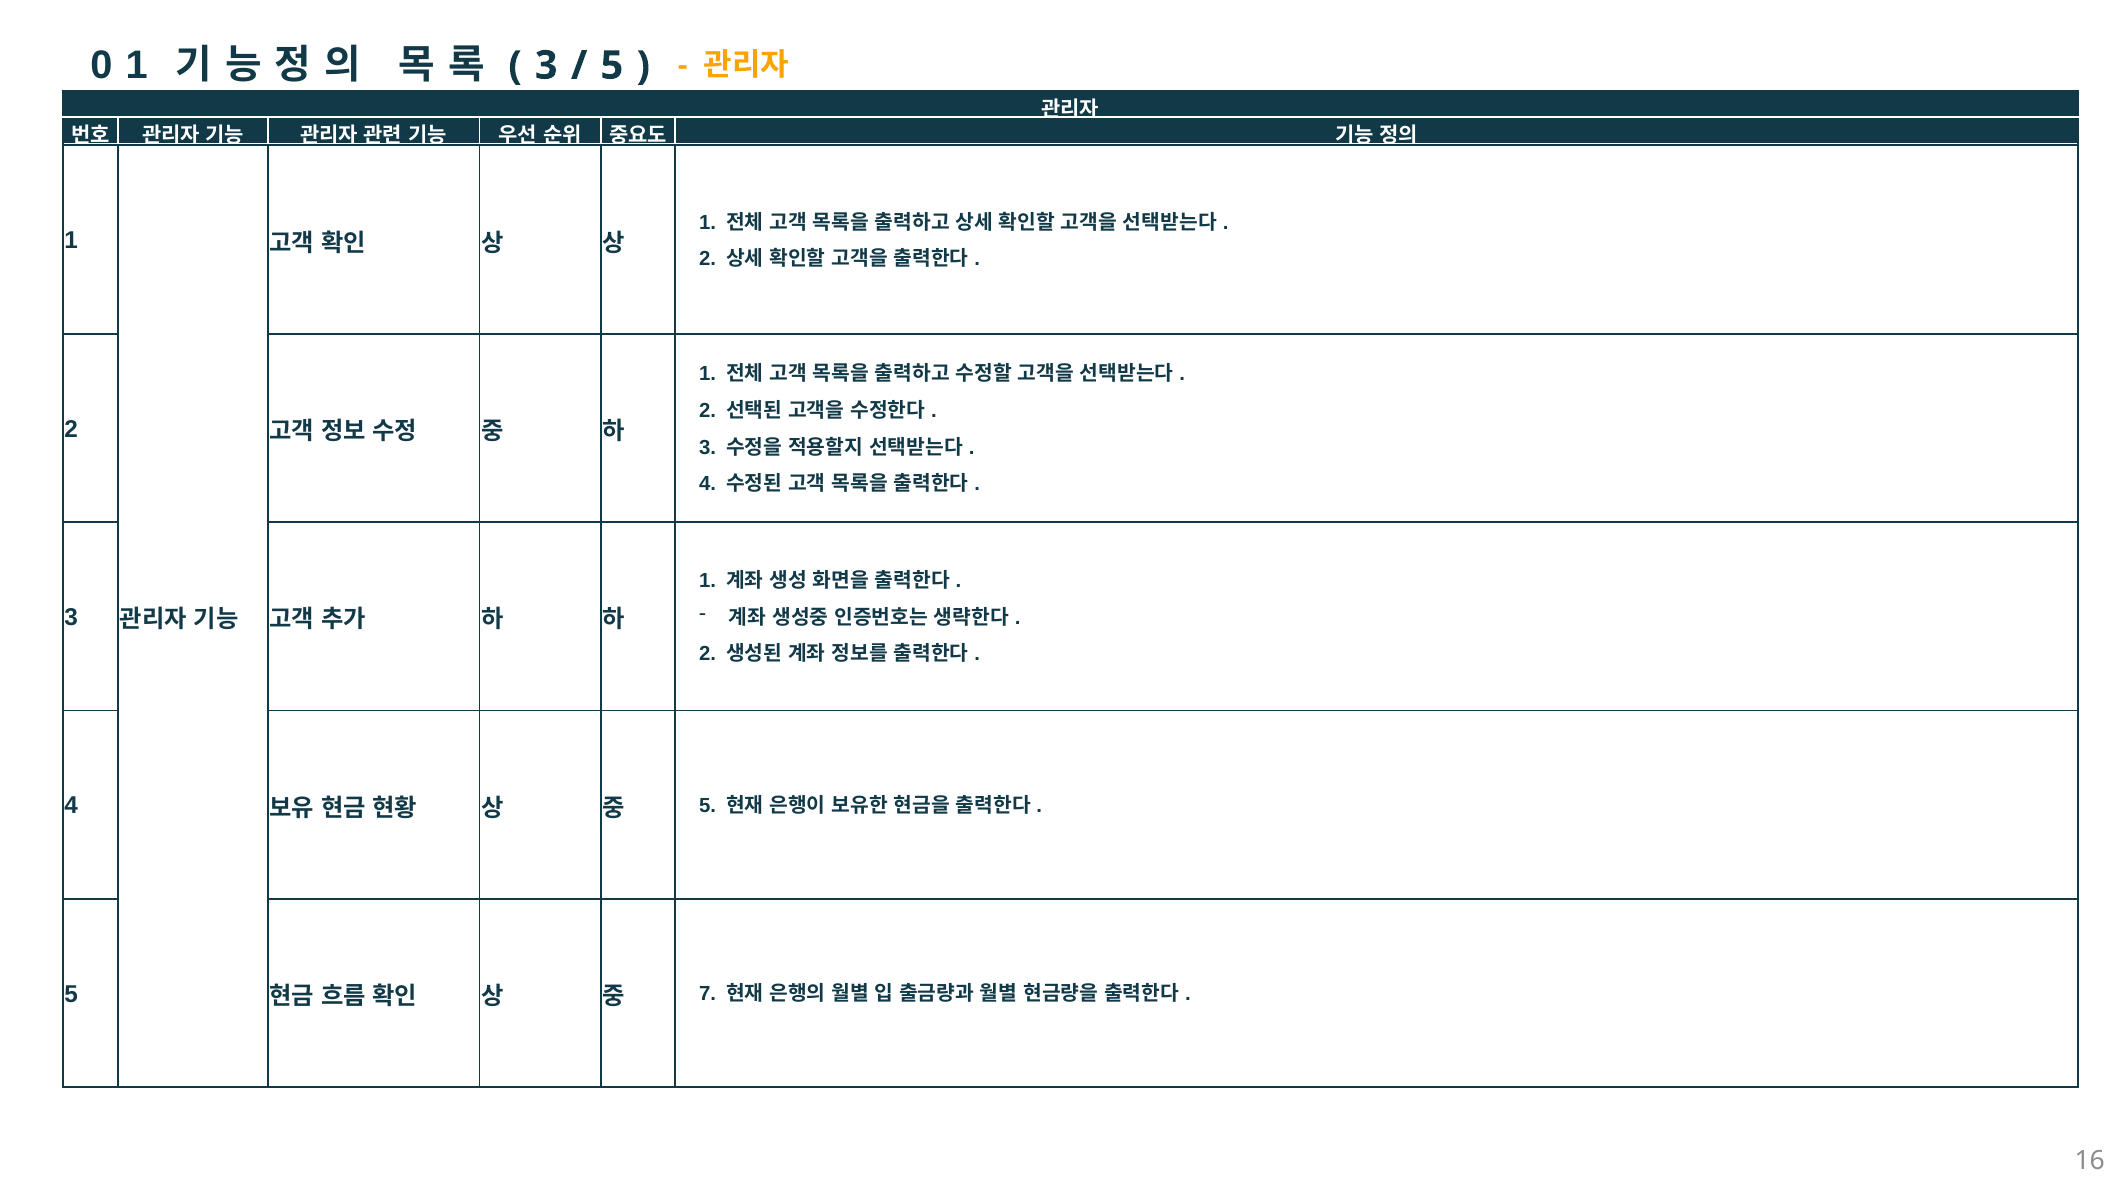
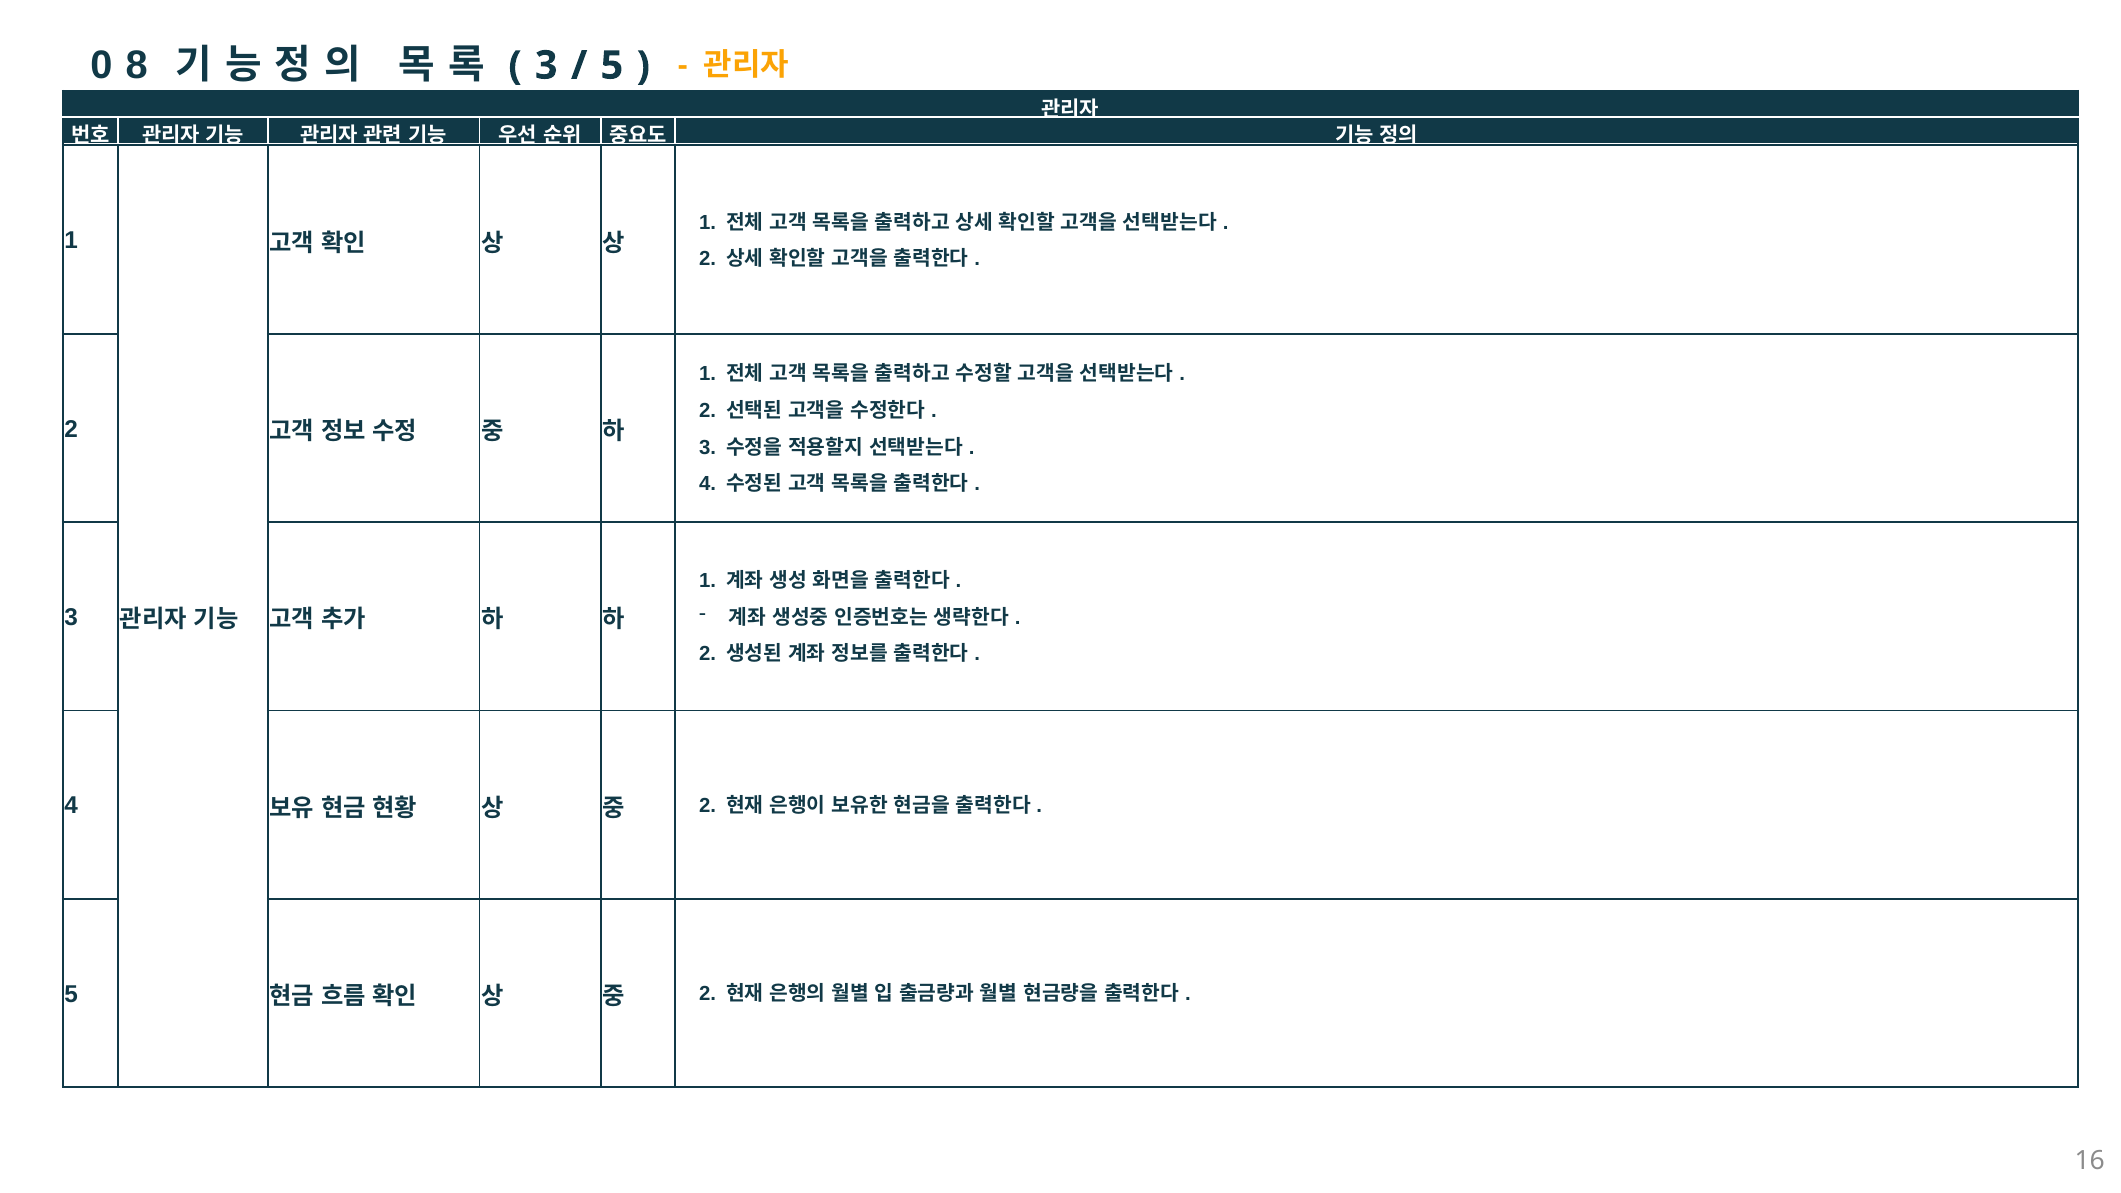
1 at (137, 66): 1 -> 8
5 at (708, 806): 5 -> 2
7 at (708, 994): 7 -> 2
